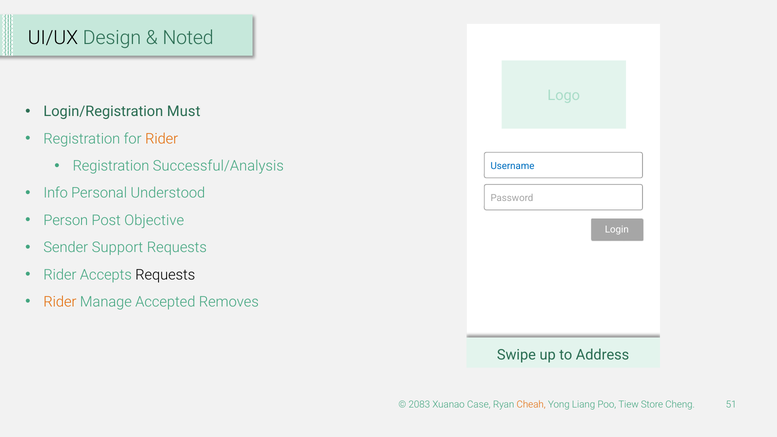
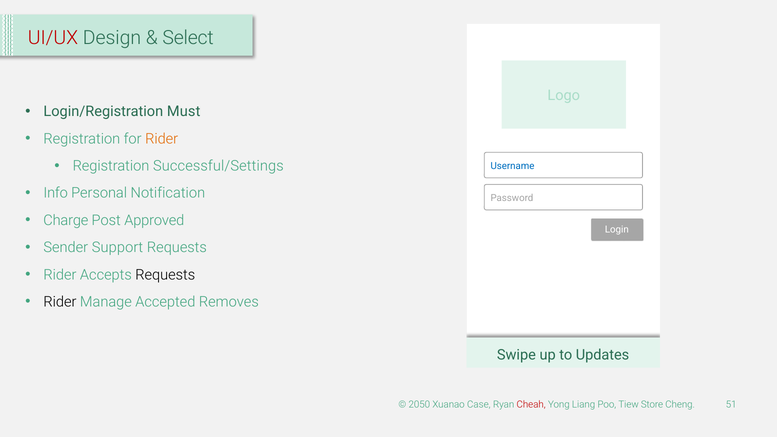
UI/UX colour: black -> red
Noted: Noted -> Select
Successful/Analysis: Successful/Analysis -> Successful/Settings
Understood: Understood -> Notification
Person: Person -> Charge
Objective: Objective -> Approved
Rider at (60, 302) colour: orange -> black
Address: Address -> Updates
2083: 2083 -> 2050
Cheah colour: orange -> red
